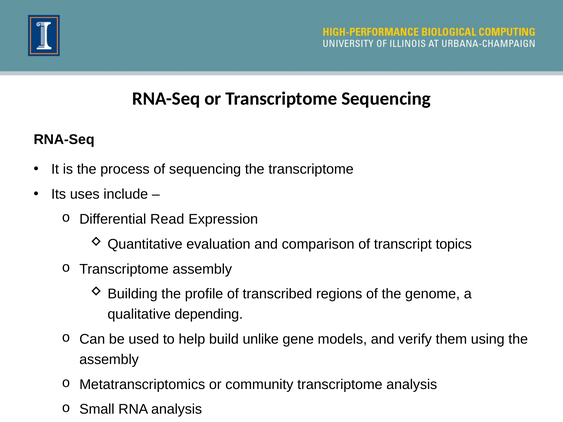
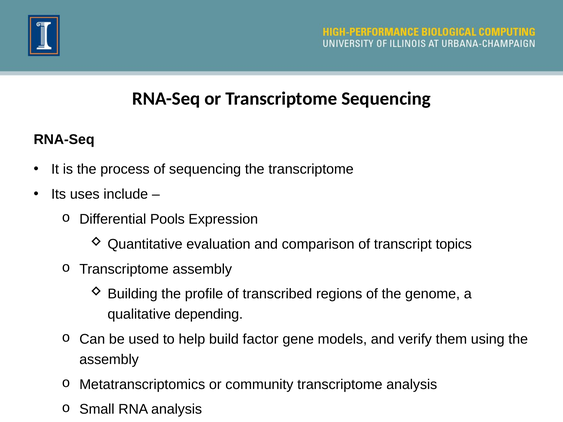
Read: Read -> Pools
unlike: unlike -> factor
